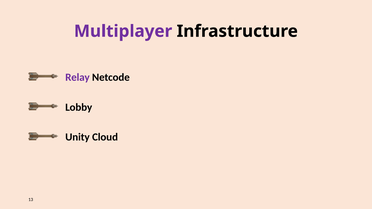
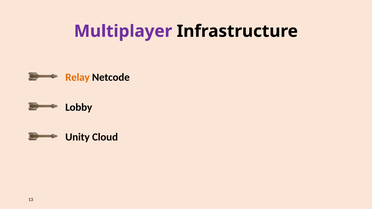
Relay colour: purple -> orange
